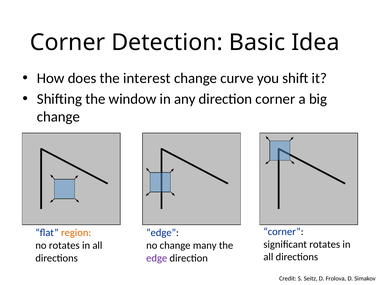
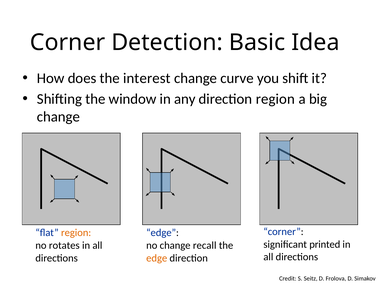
any direction corner: corner -> region
significant rotates: rotates -> printed
many: many -> recall
edge at (157, 258) colour: purple -> orange
